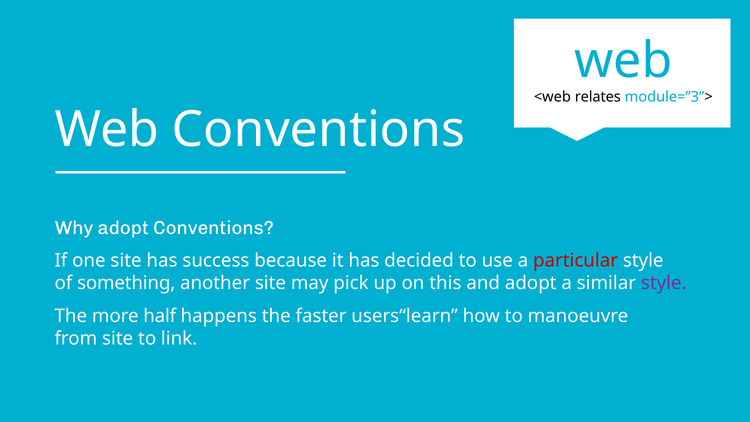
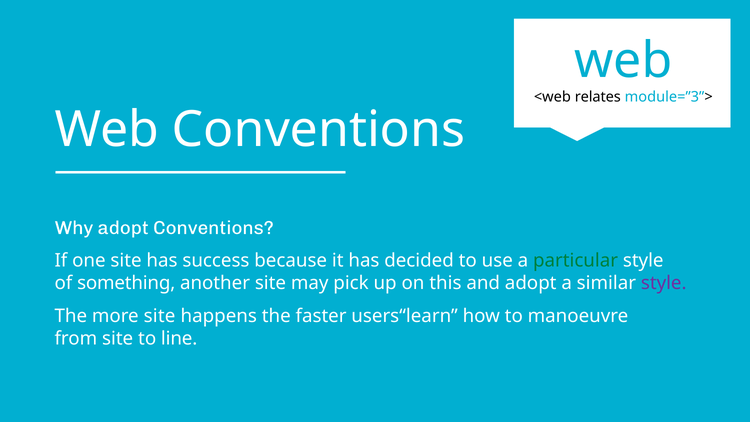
particular colour: red -> green
more half: half -> site
link: link -> line
